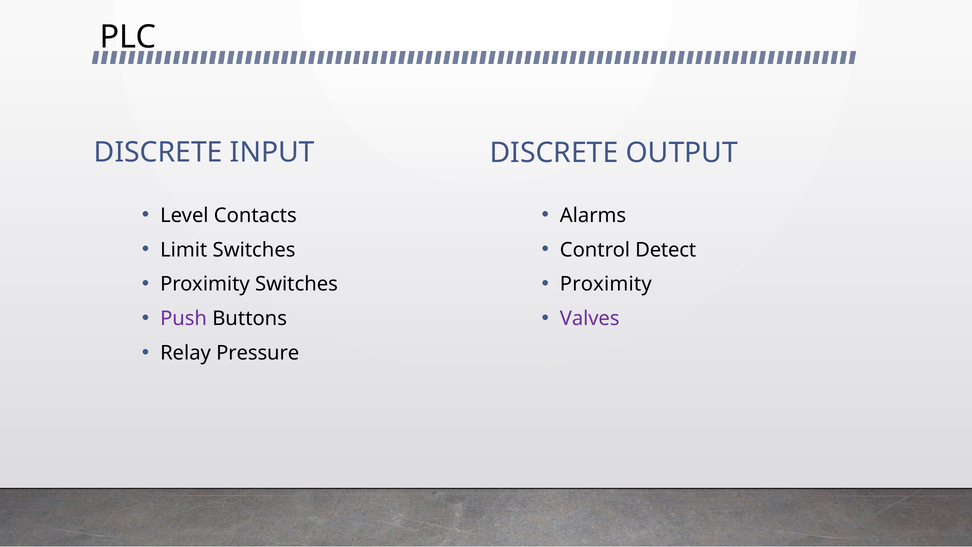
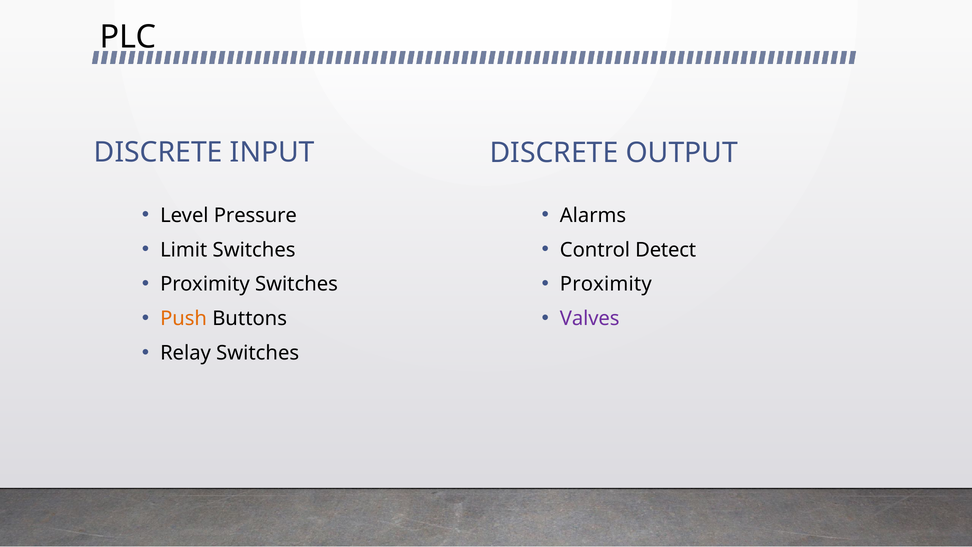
Contacts: Contacts -> Pressure
Push colour: purple -> orange
Relay Pressure: Pressure -> Switches
